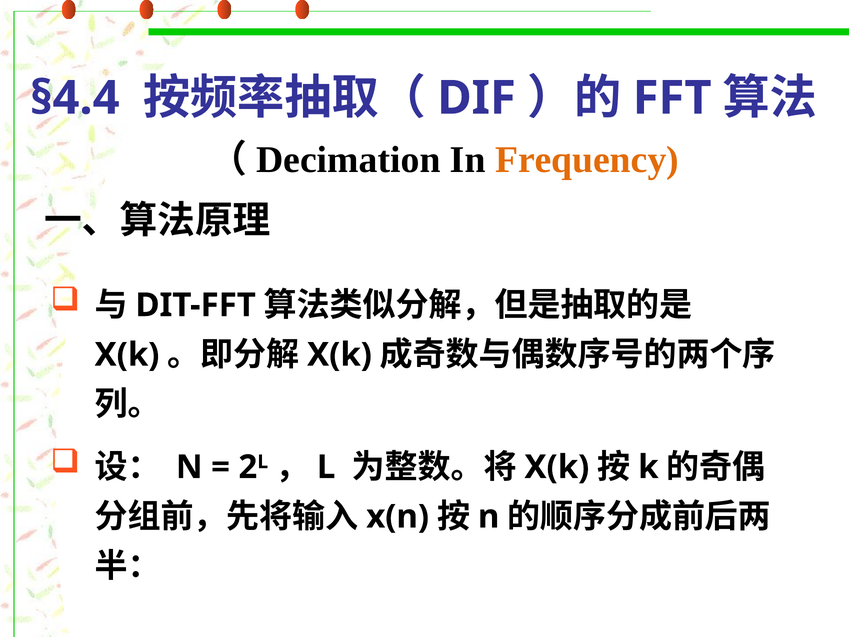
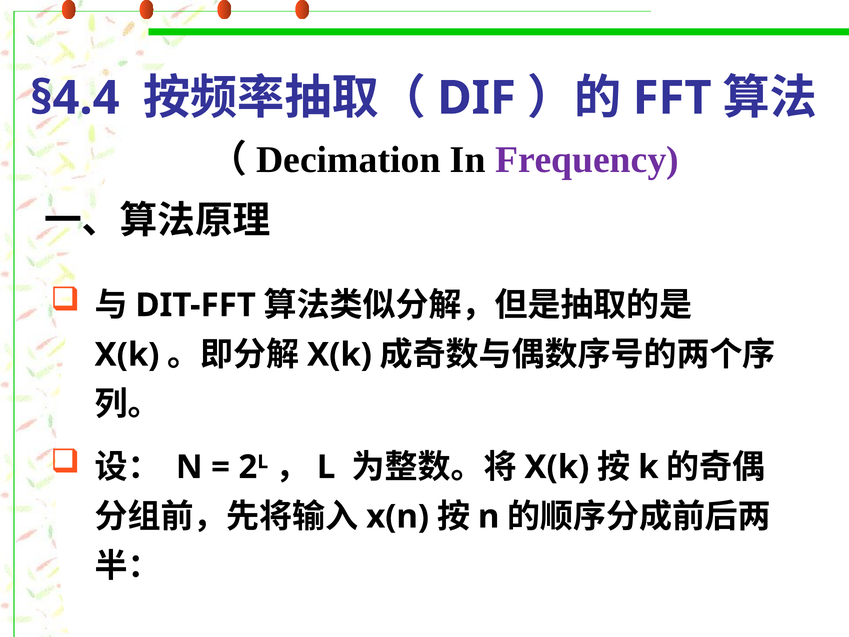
Frequency colour: orange -> purple
